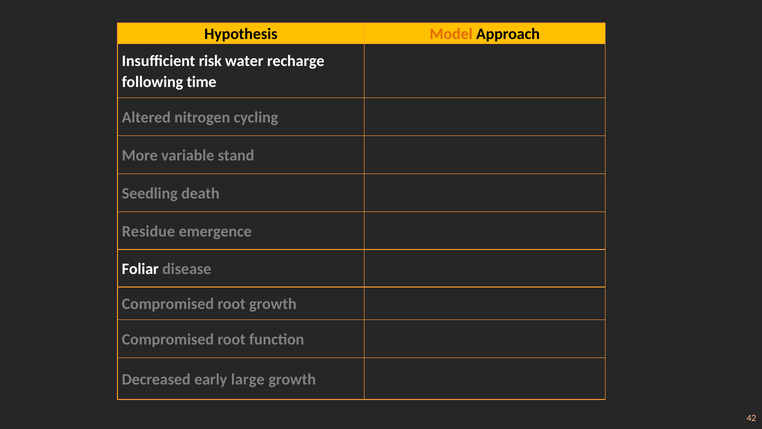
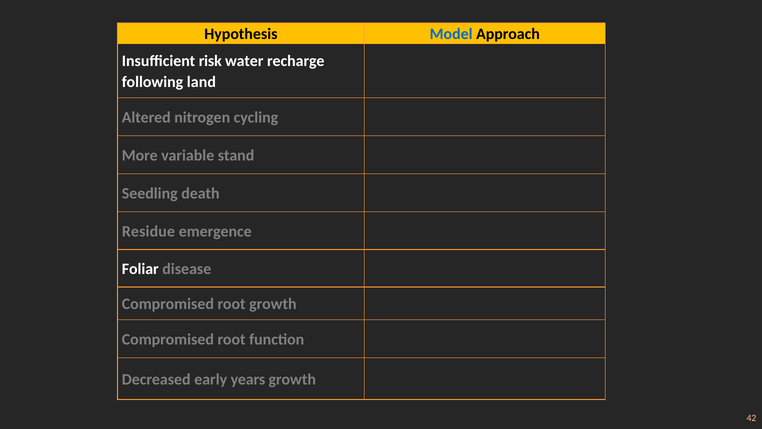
Model colour: orange -> blue
time: time -> land
large: large -> years
